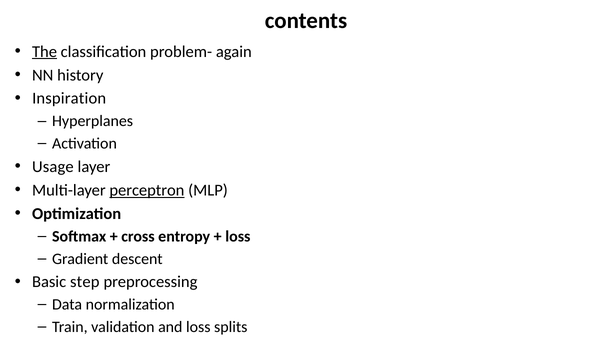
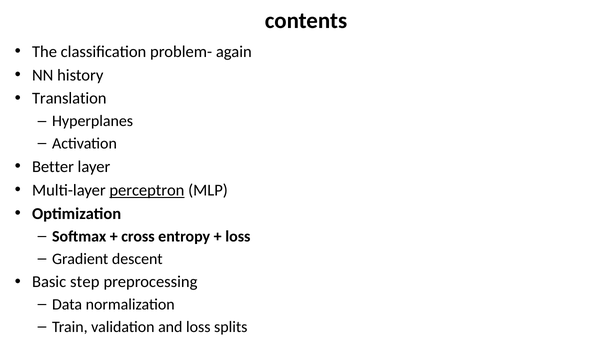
The underline: present -> none
Inspiration: Inspiration -> Translation
Usage: Usage -> Better
